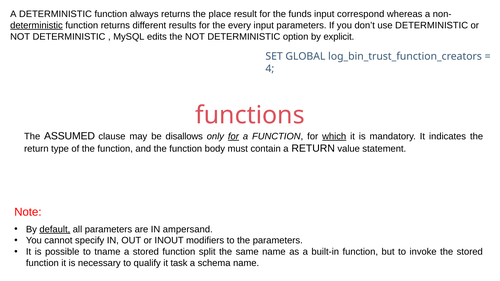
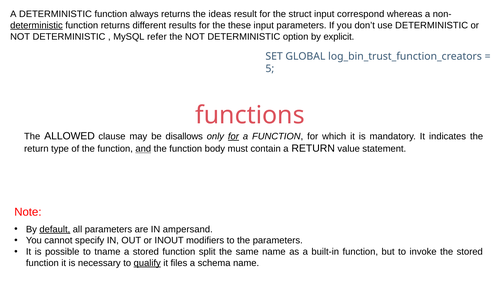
place: place -> ideas
funds: funds -> struct
every: every -> these
edits: edits -> refer
4: 4 -> 5
ASSUMED: ASSUMED -> ALLOWED
which underline: present -> none
and underline: none -> present
qualify underline: none -> present
task: task -> files
